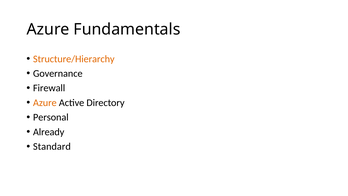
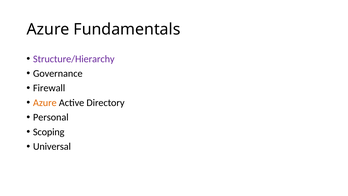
Structure/Hierarchy colour: orange -> purple
Already: Already -> Scoping
Standard: Standard -> Universal
